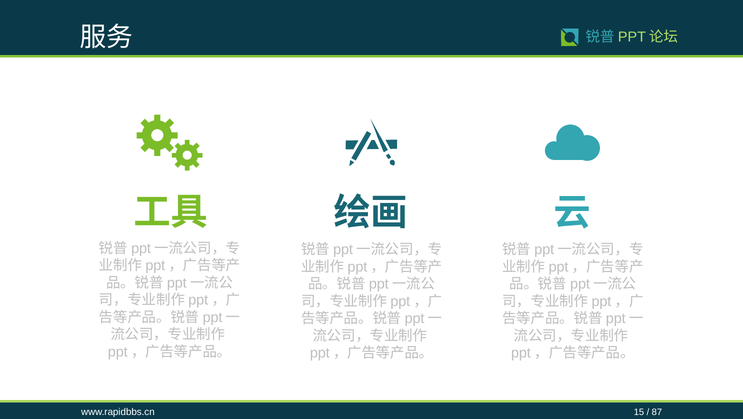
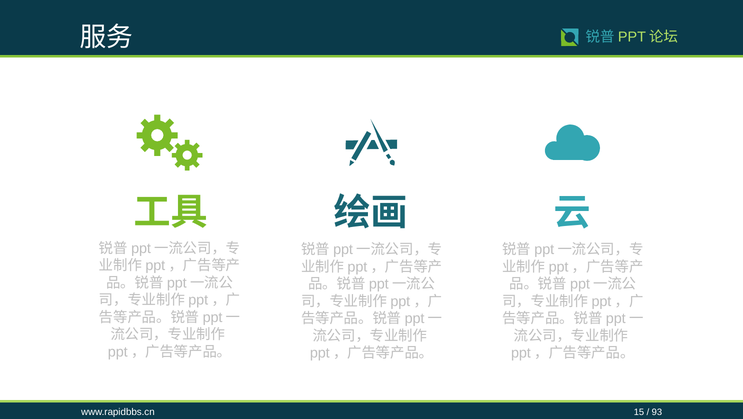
87: 87 -> 93
